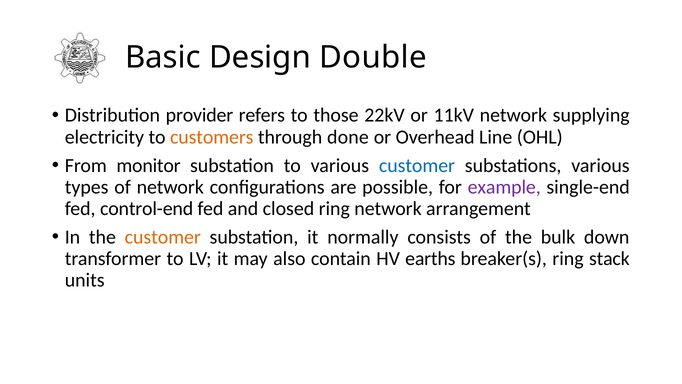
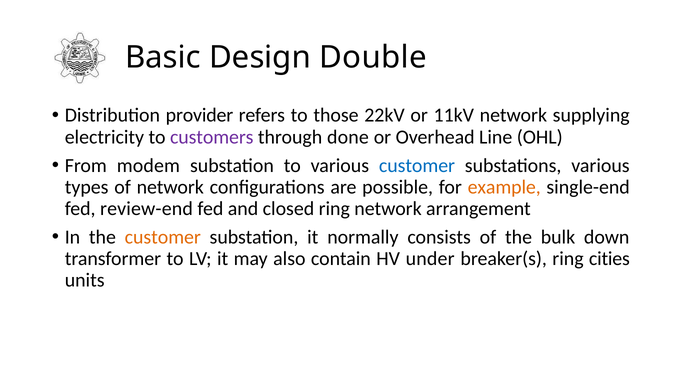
customers colour: orange -> purple
monitor: monitor -> modem
example colour: purple -> orange
control-end: control-end -> review-end
earths: earths -> under
stack: stack -> cities
